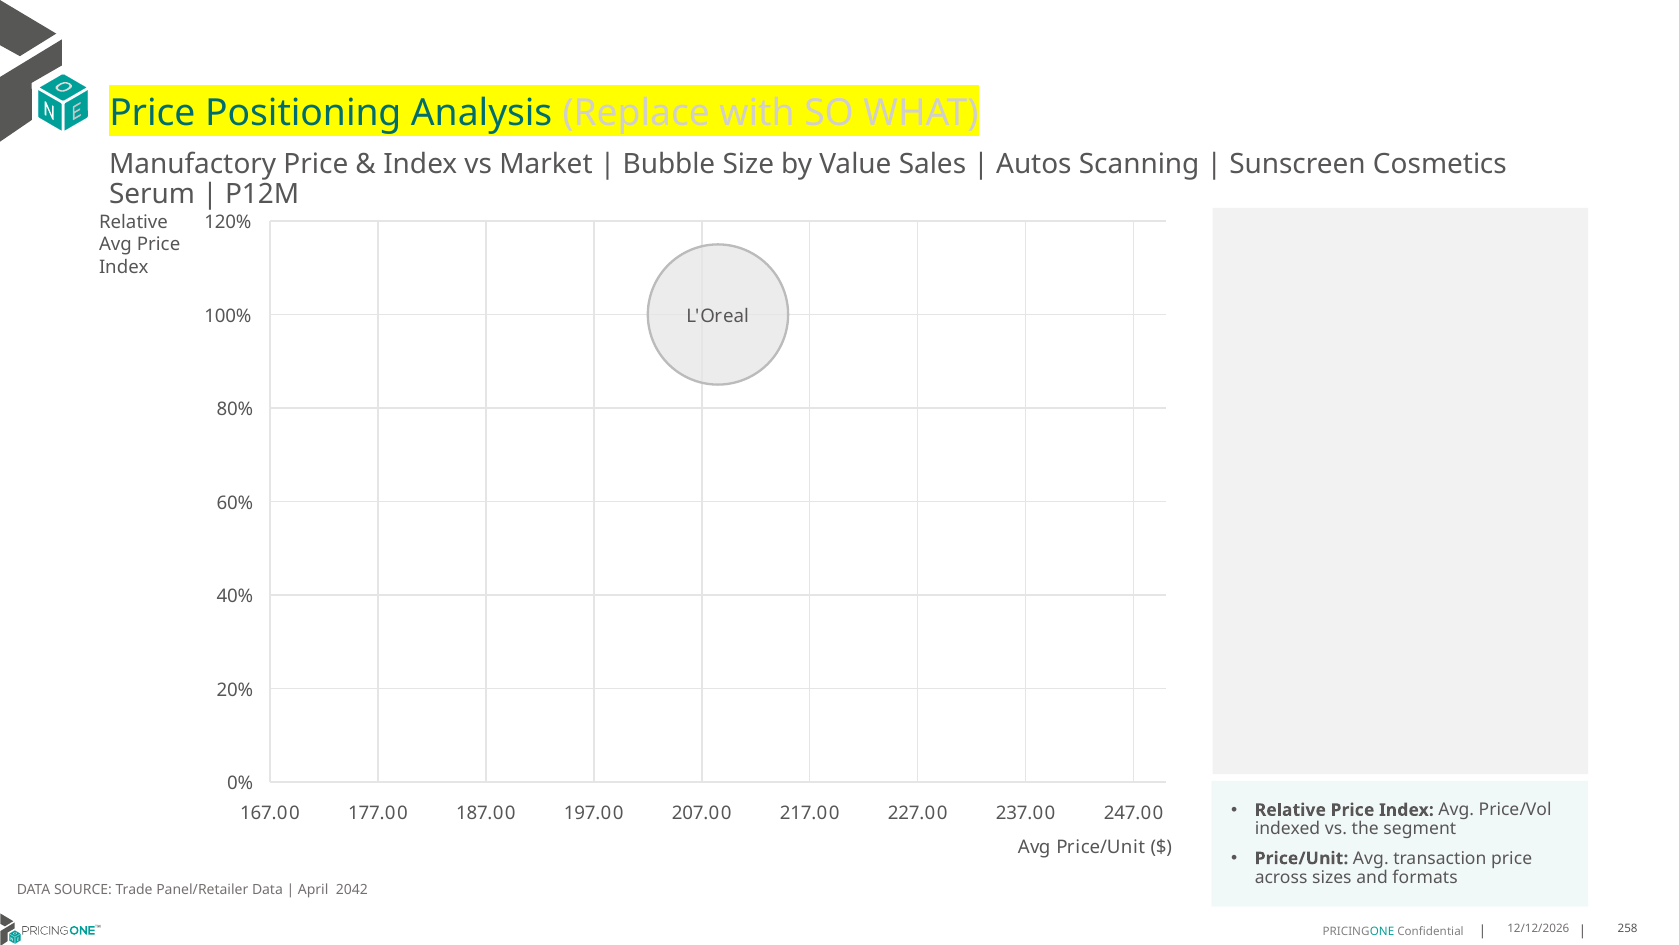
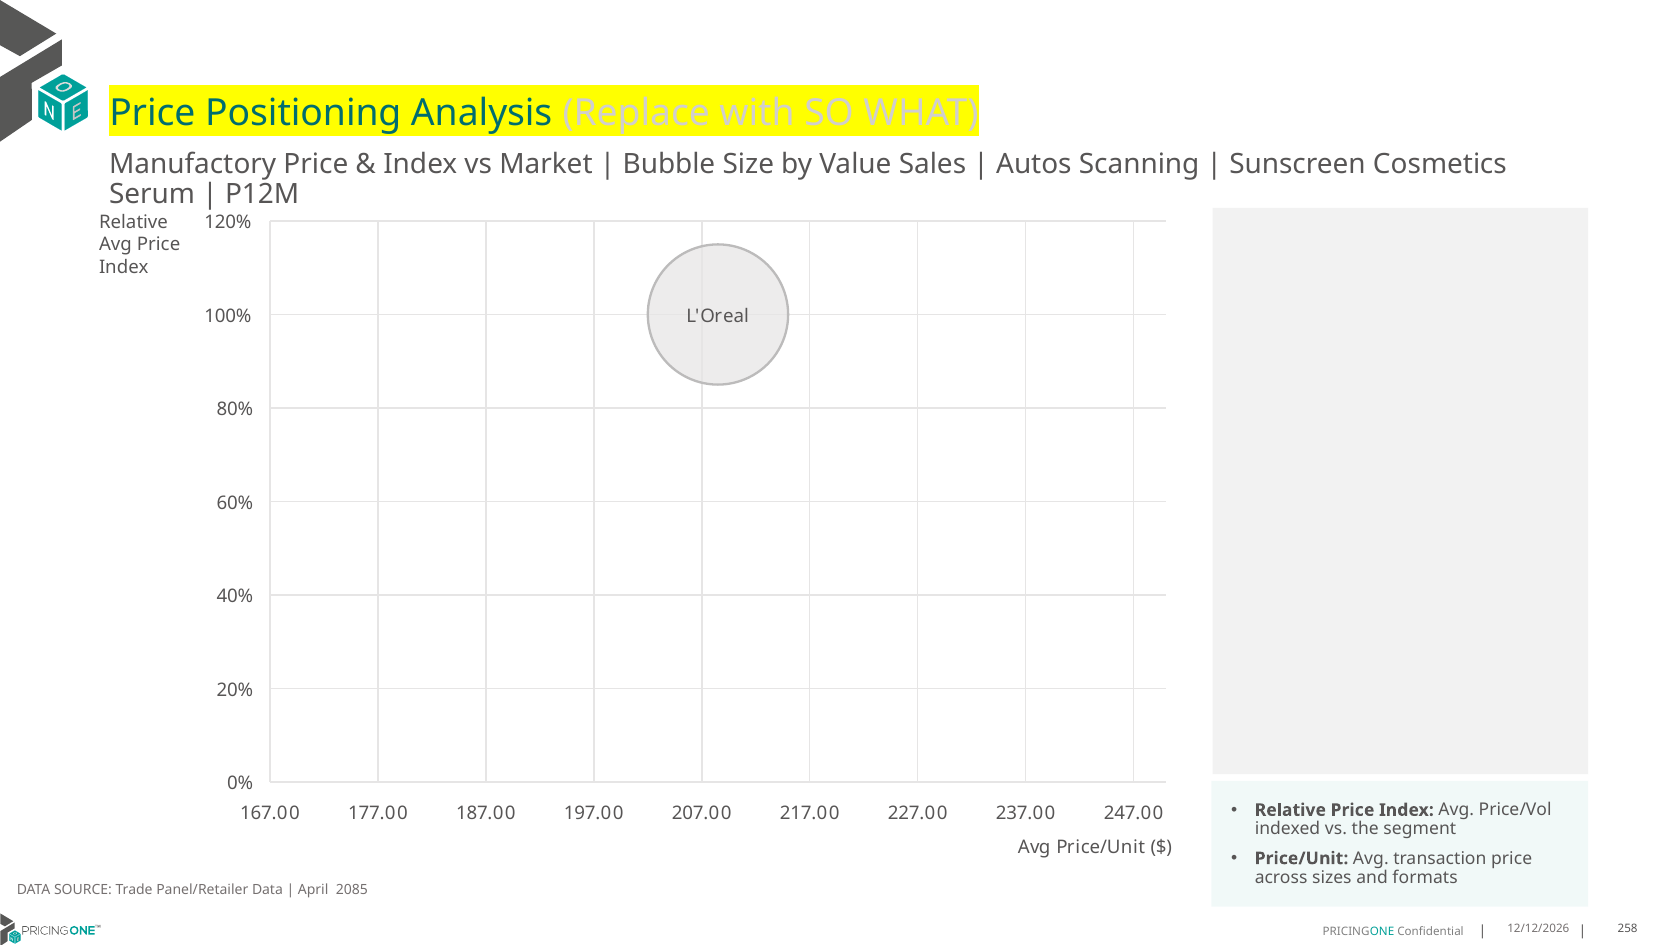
2042: 2042 -> 2085
